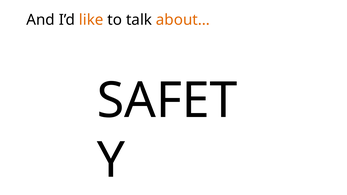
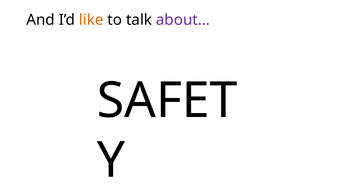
about… colour: orange -> purple
